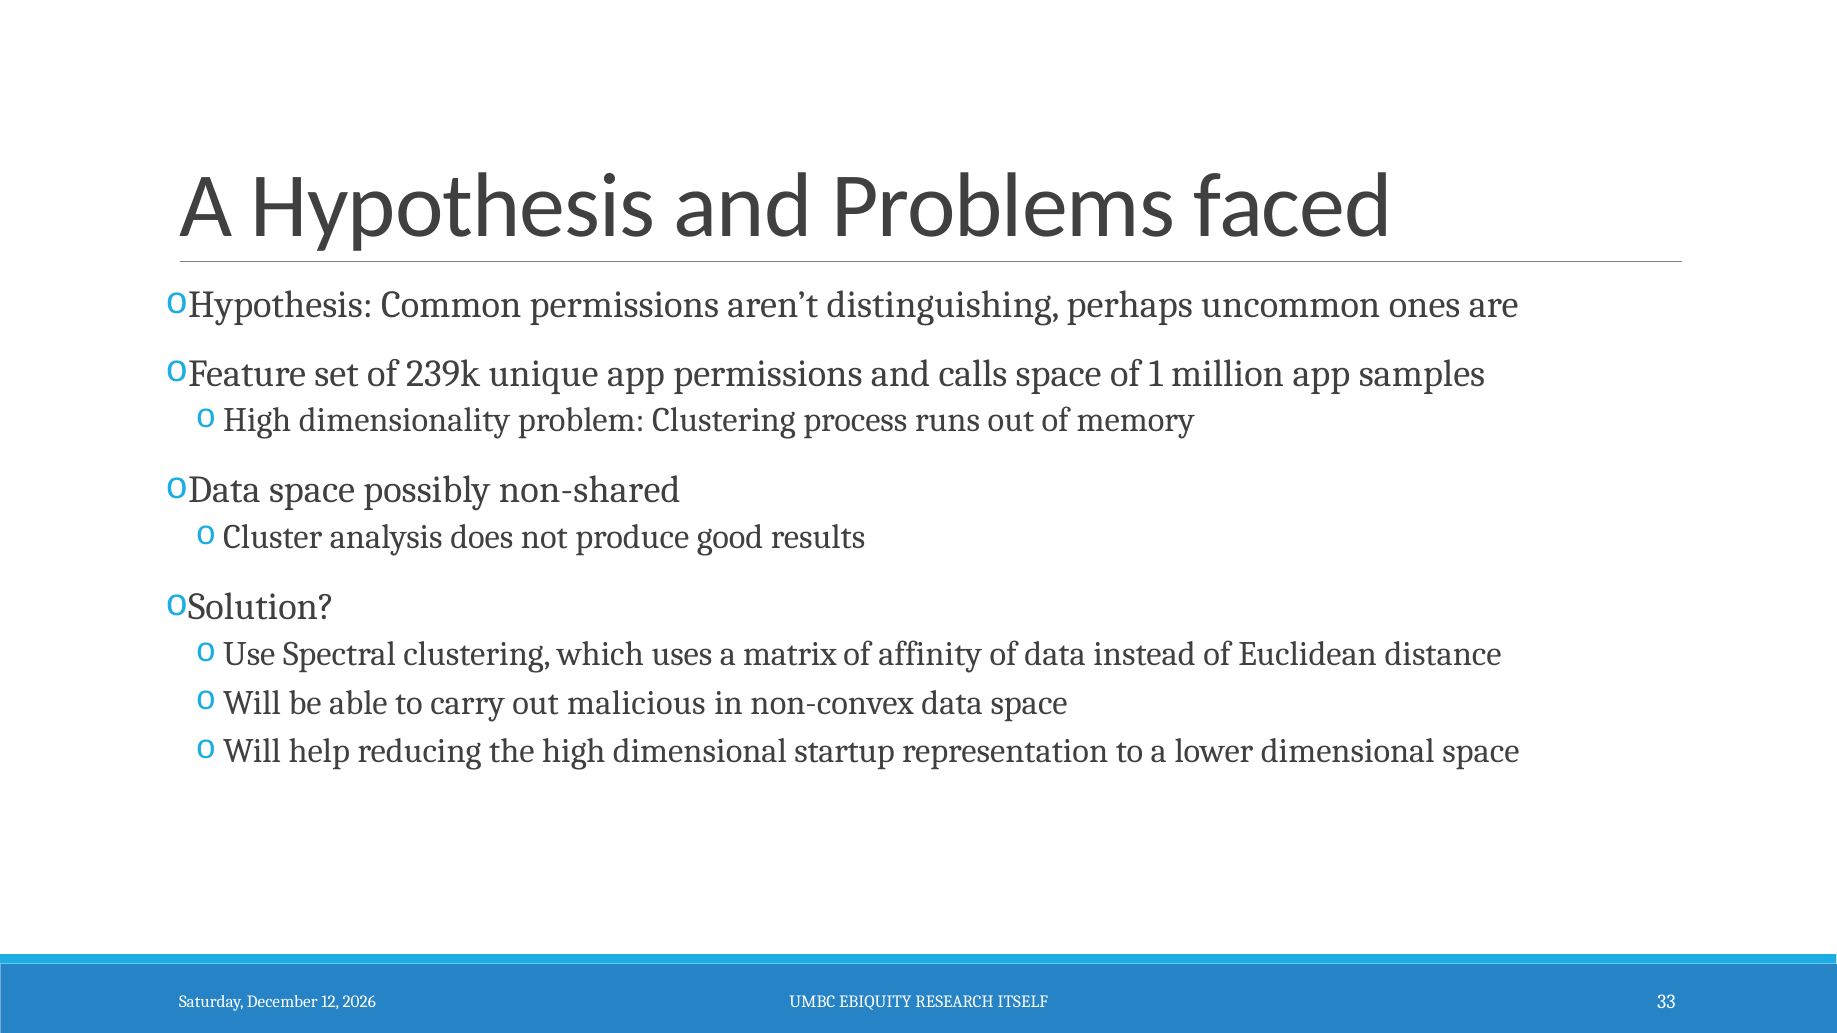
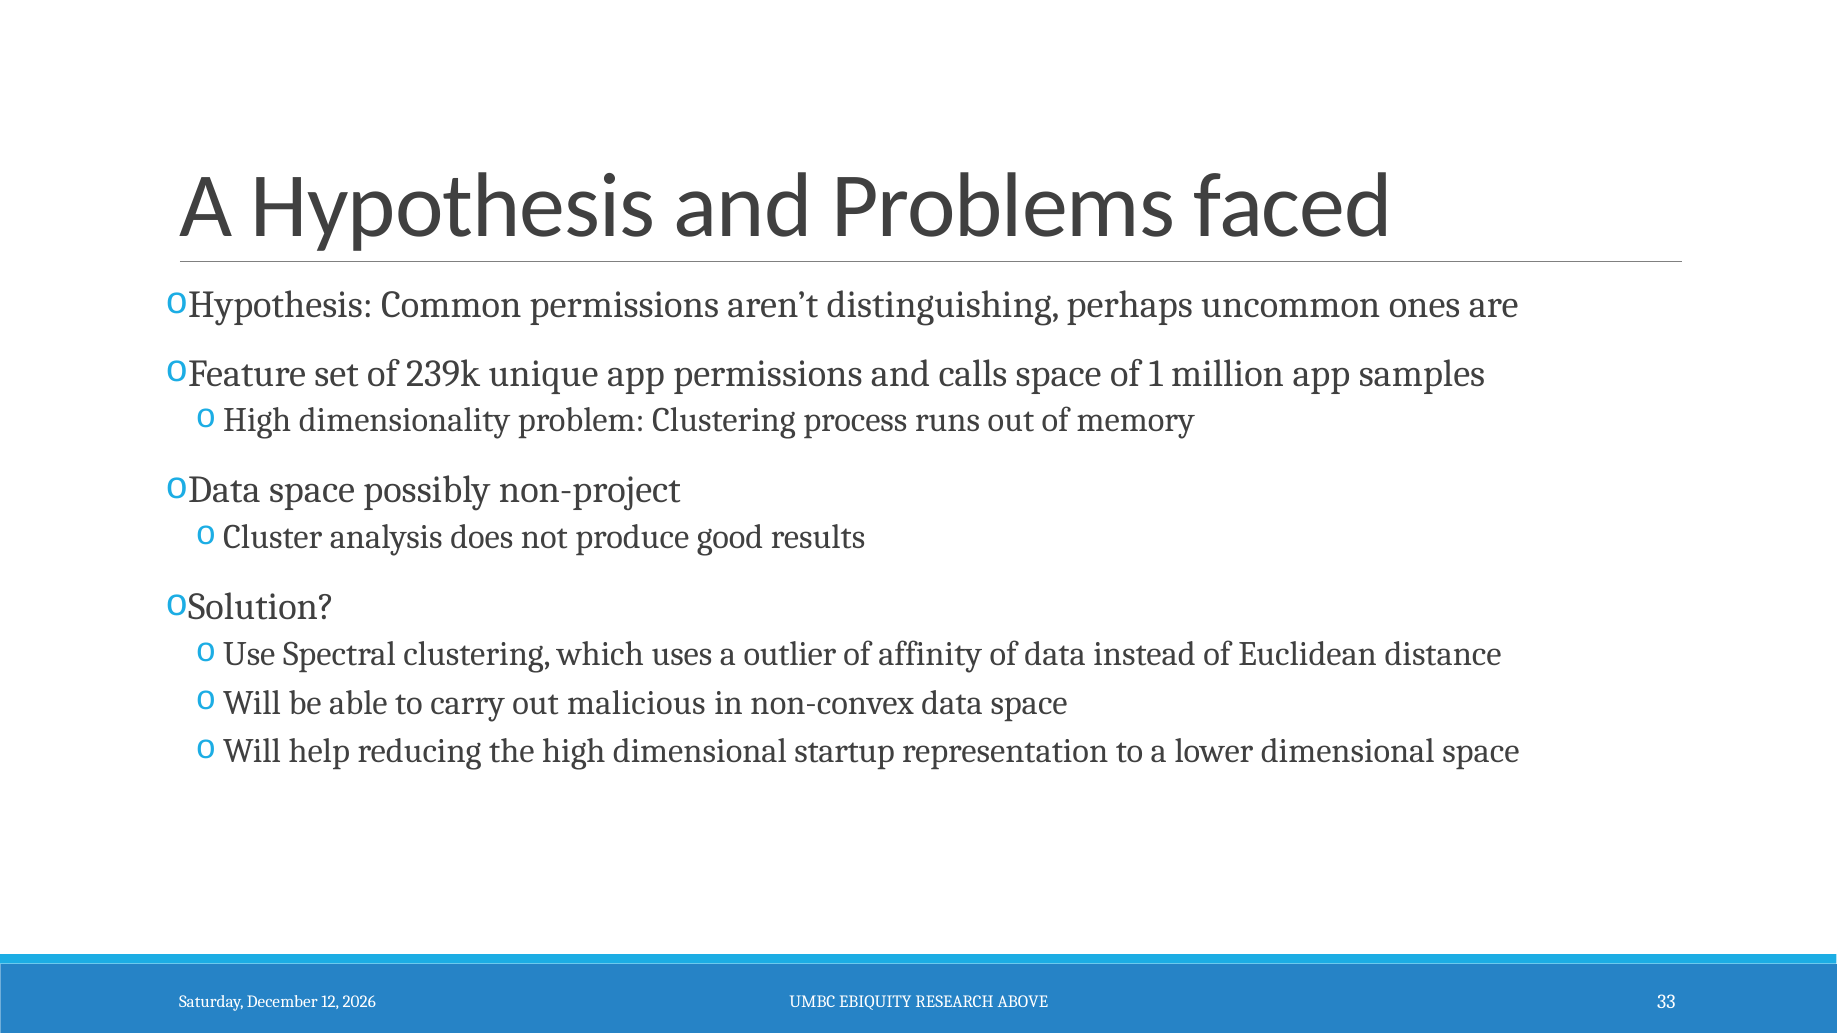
non-shared: non-shared -> non-project
matrix: matrix -> outlier
ITSELF: ITSELF -> ABOVE
